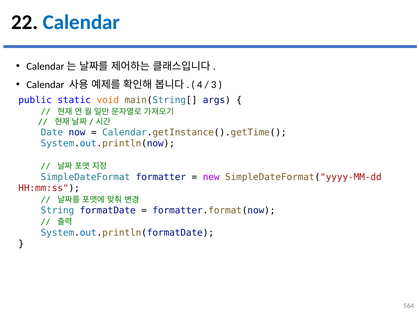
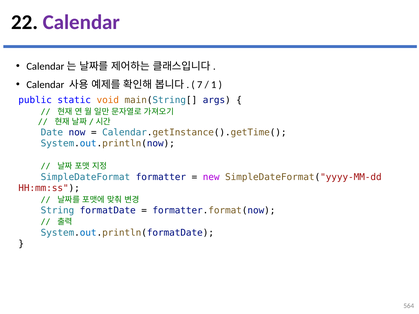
Calendar at (81, 22) colour: blue -> purple
4: 4 -> 7
3: 3 -> 1
